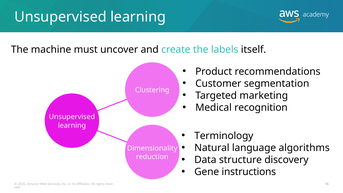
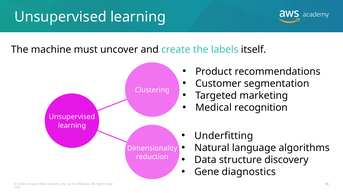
Terminology: Terminology -> Underfitting
instructions: instructions -> diagnostics
